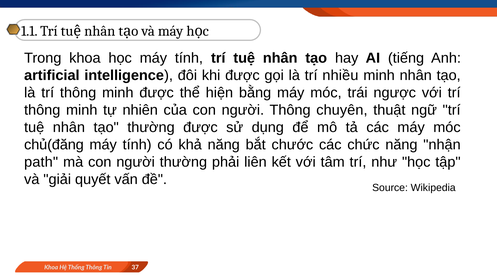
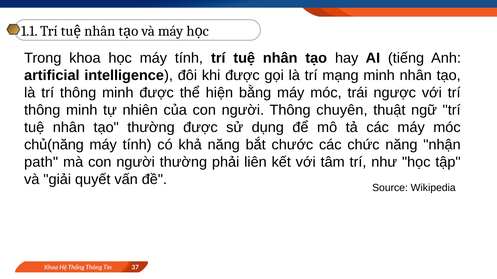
nhiều: nhiều -> mạng
chủ(đăng: chủ(đăng -> chủ(năng
